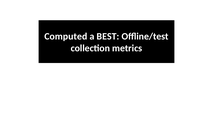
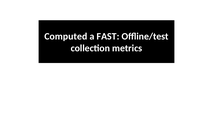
BEST: BEST -> FAST
